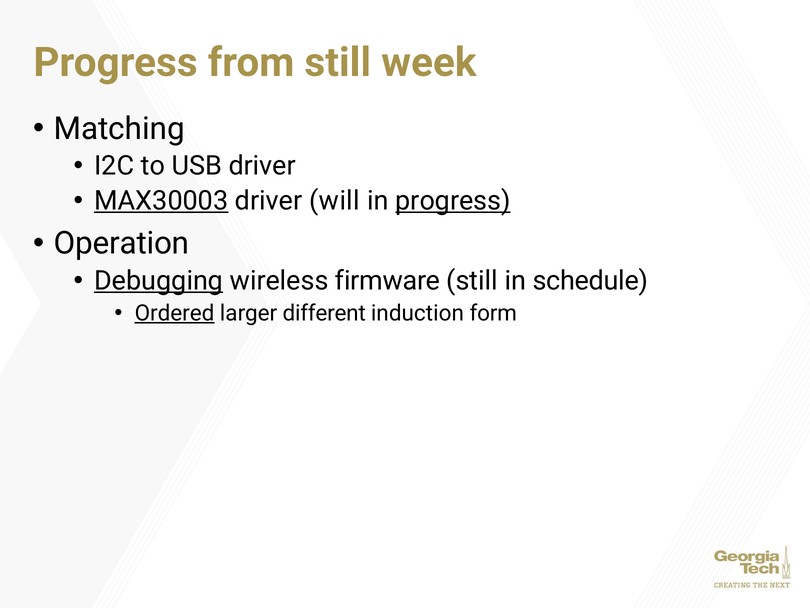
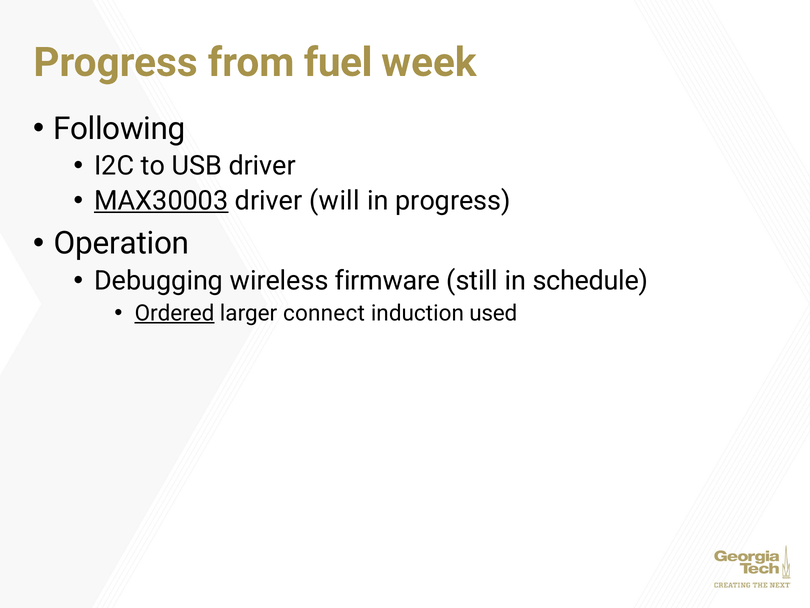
from still: still -> fuel
Matching: Matching -> Following
progress at (453, 201) underline: present -> none
Debugging underline: present -> none
different: different -> connect
form: form -> used
